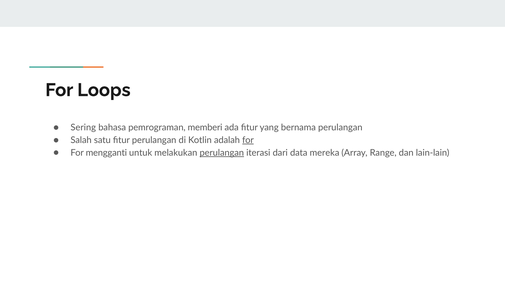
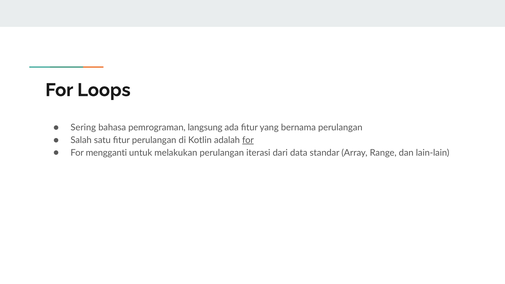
memberi: memberi -> langsung
perulangan at (222, 153) underline: present -> none
mereka: mereka -> standar
